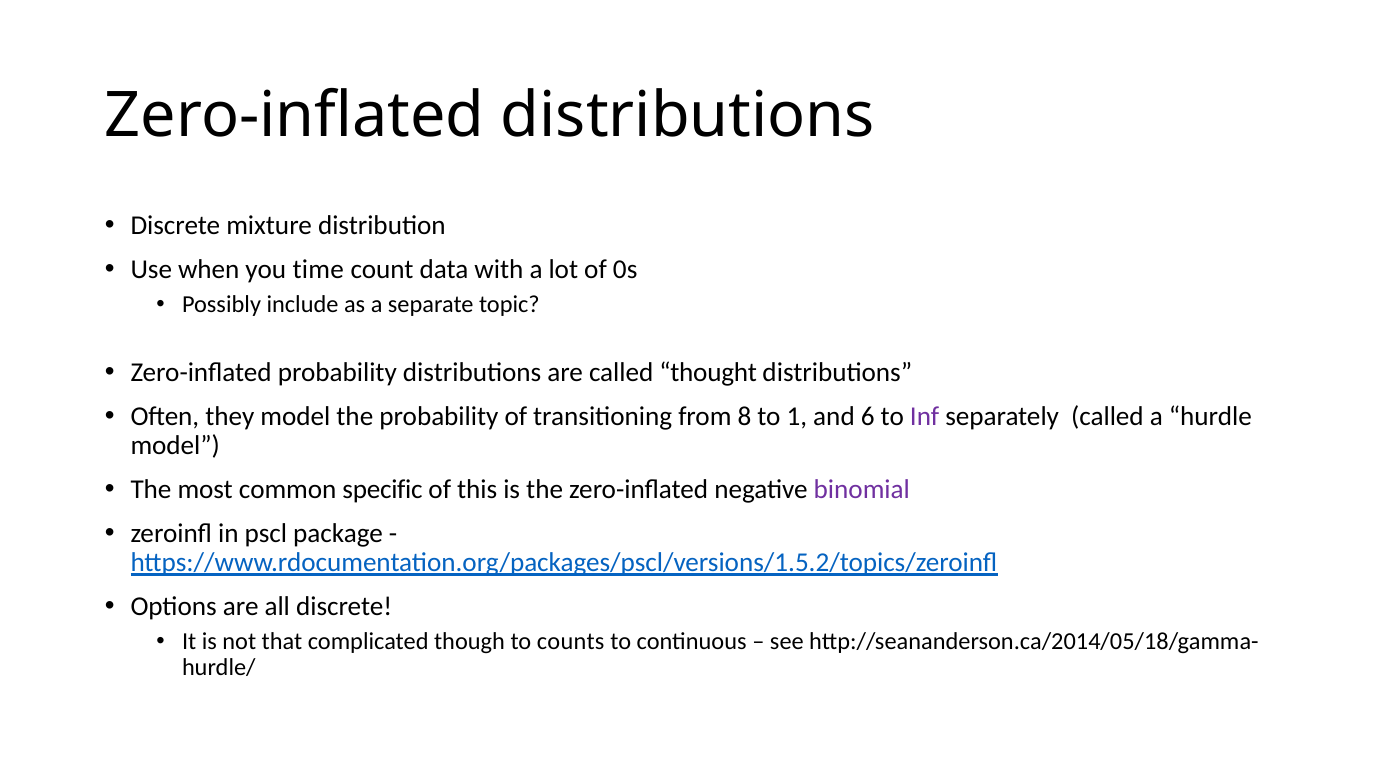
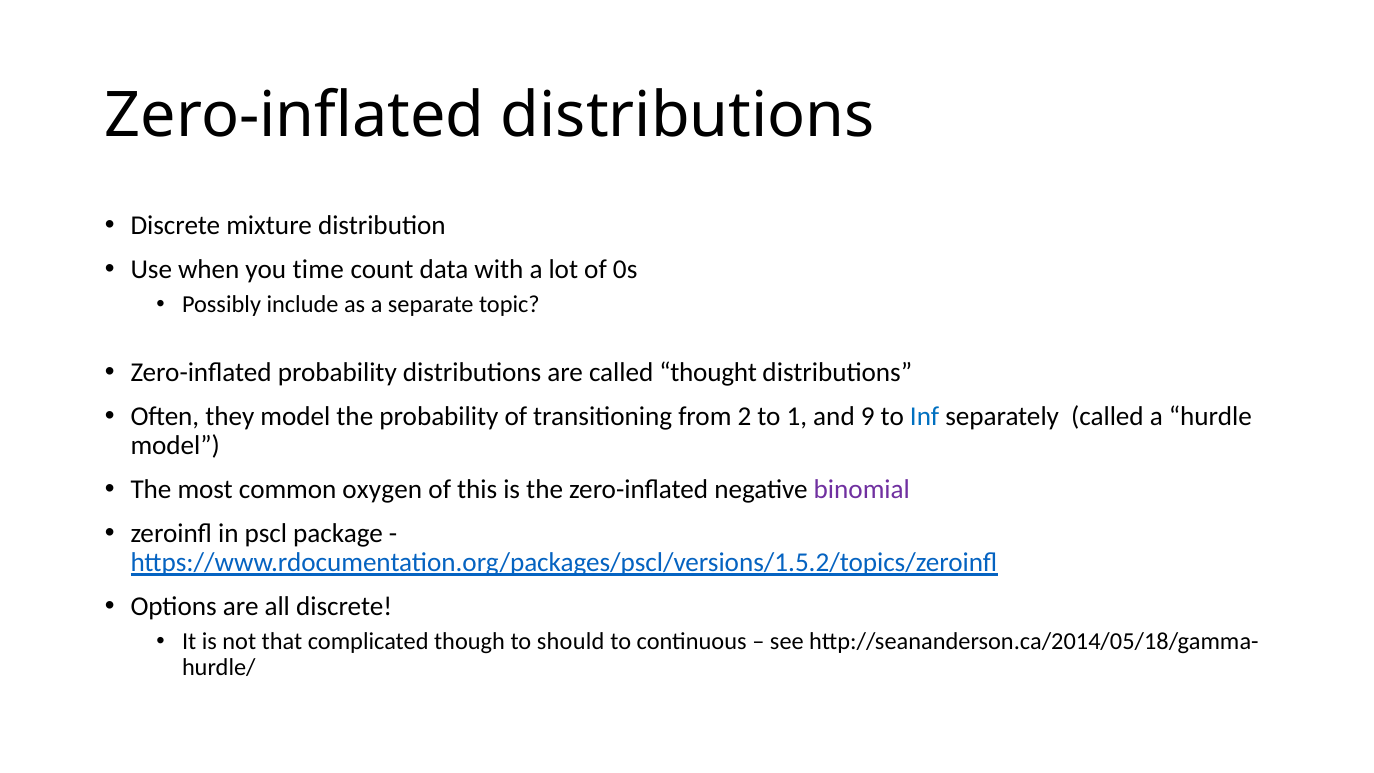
8: 8 -> 2
6: 6 -> 9
Inf colour: purple -> blue
specific: specific -> oxygen
counts: counts -> should
